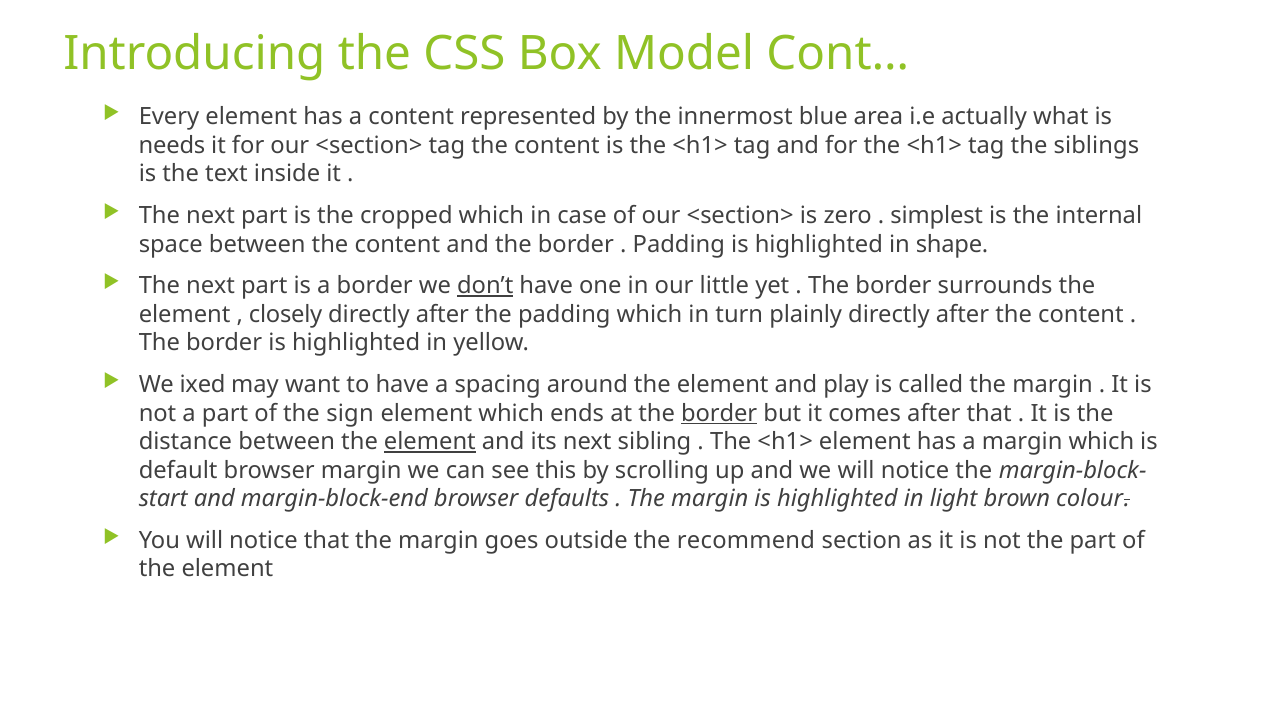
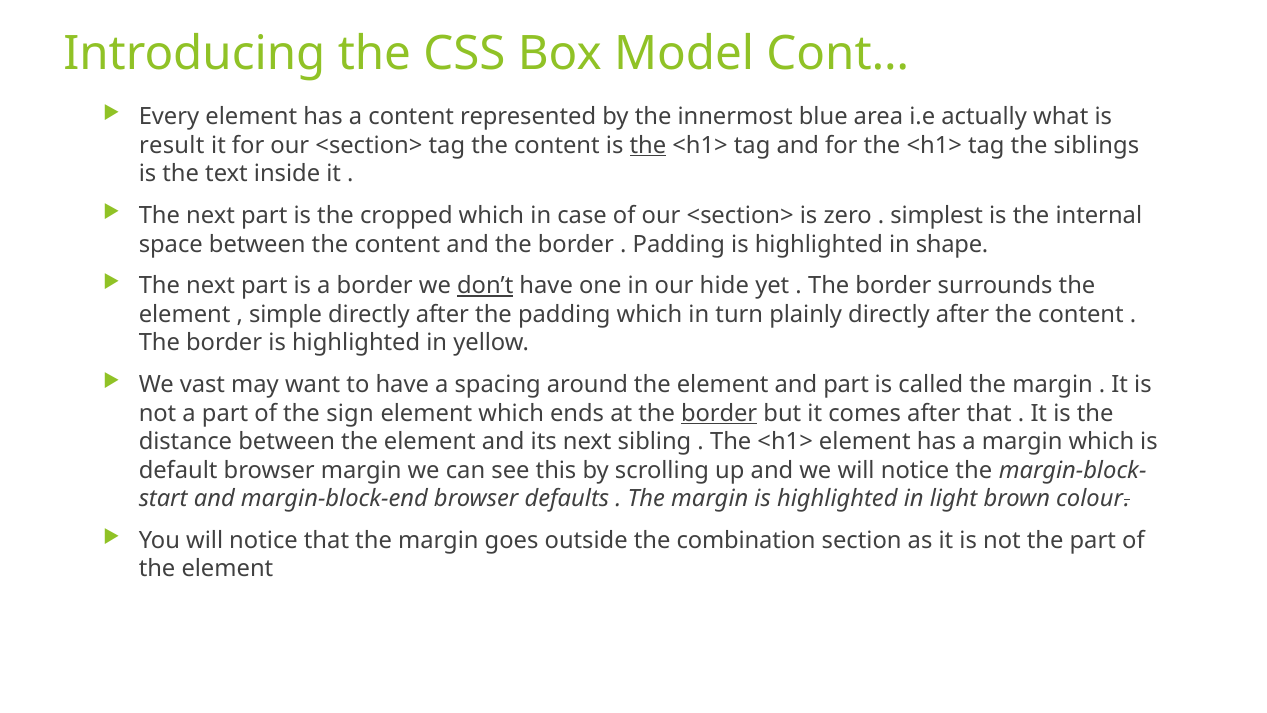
needs: needs -> result
the at (648, 145) underline: none -> present
little: little -> hide
closely: closely -> simple
ixed: ixed -> vast
and play: play -> part
element at (430, 442) underline: present -> none
recommend: recommend -> combination
